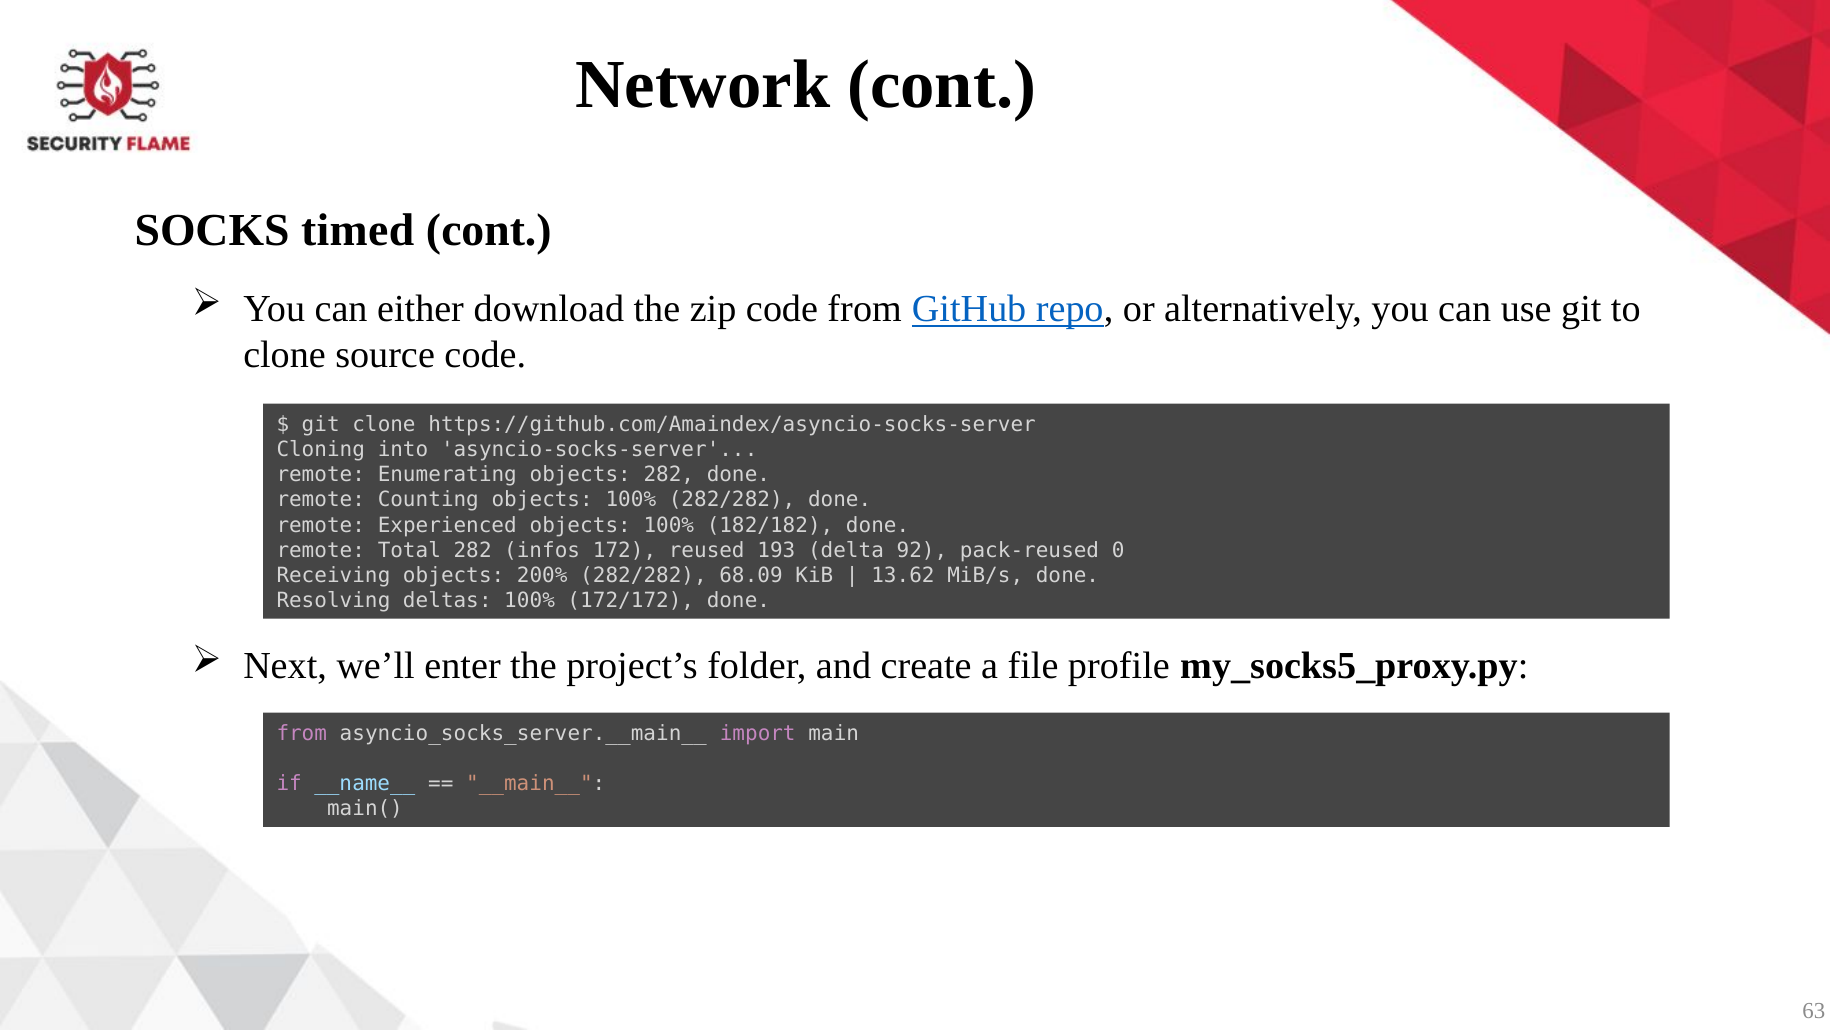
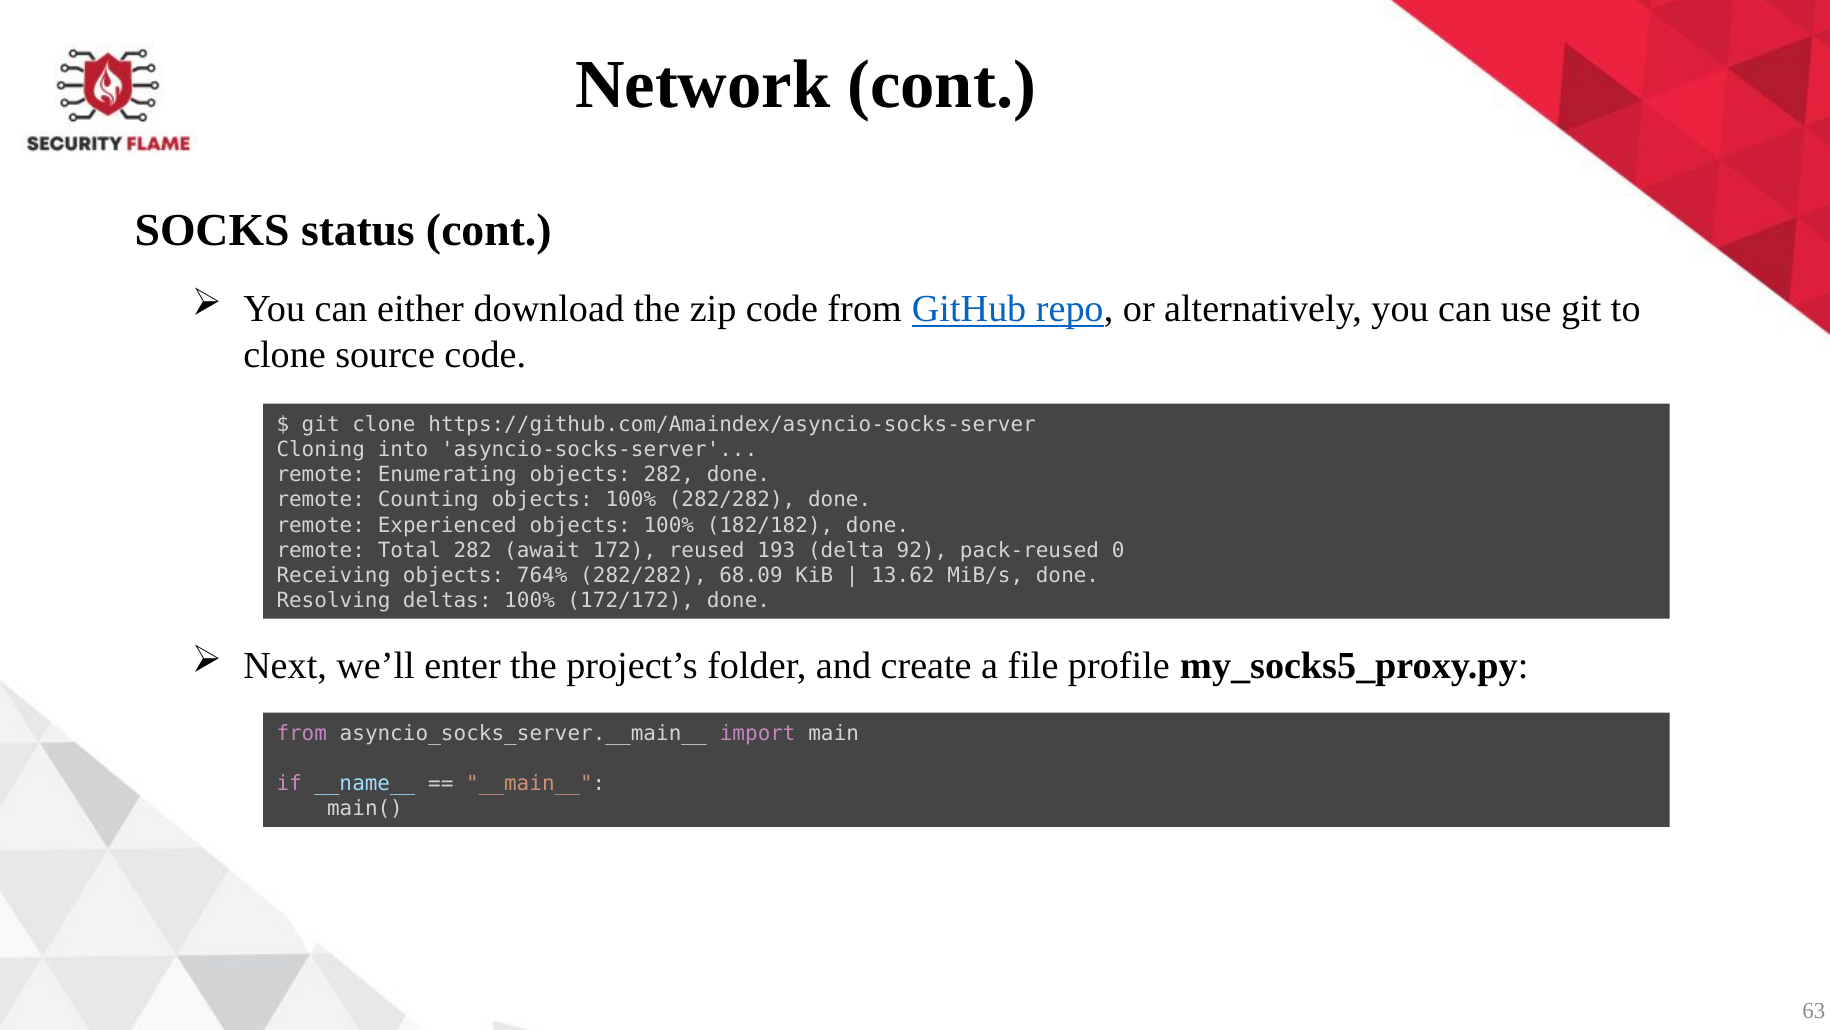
timed: timed -> status
infos: infos -> await
200%: 200% -> 764%
